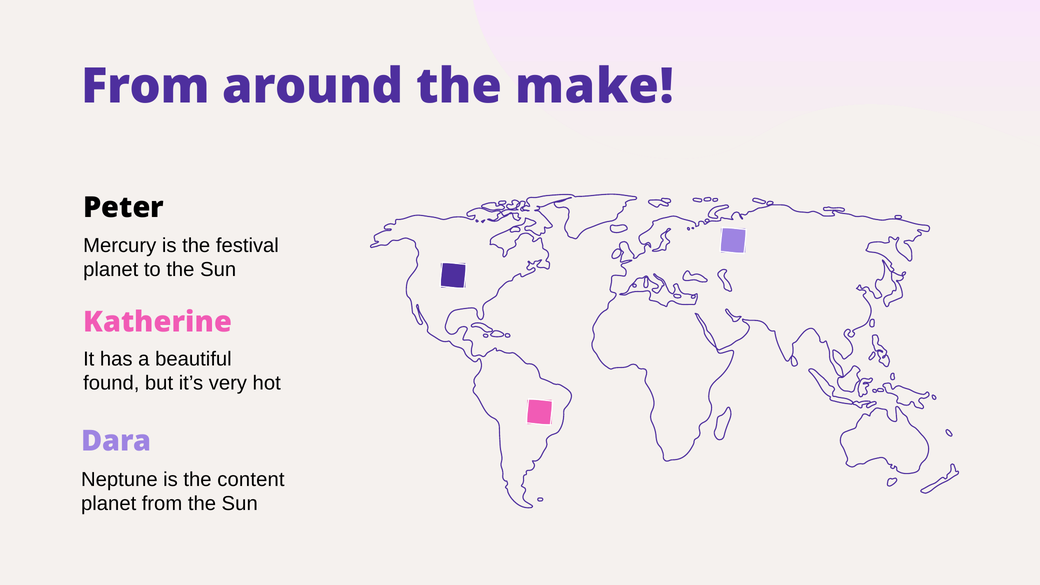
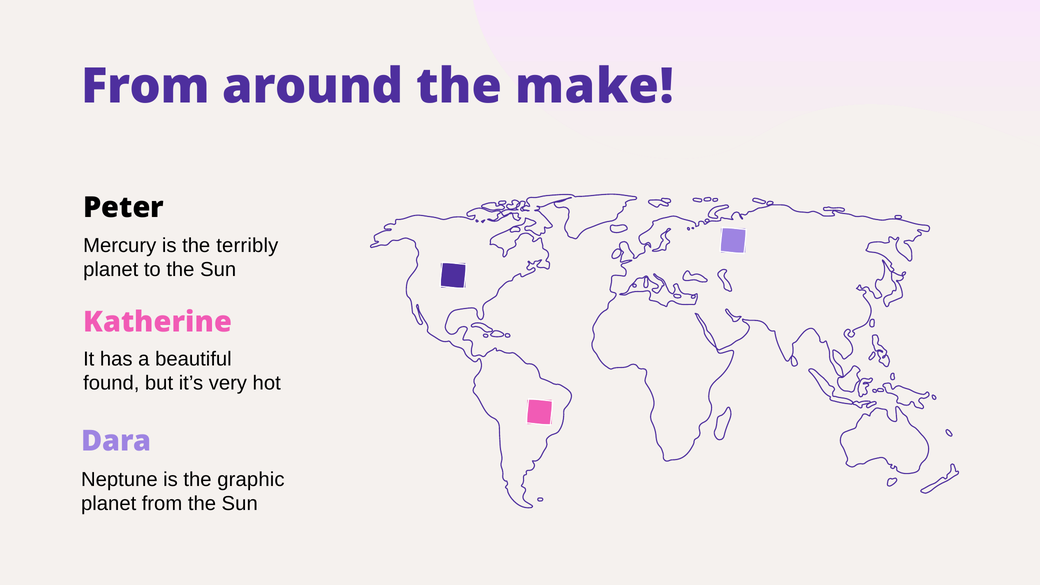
festival: festival -> terribly
content: content -> graphic
